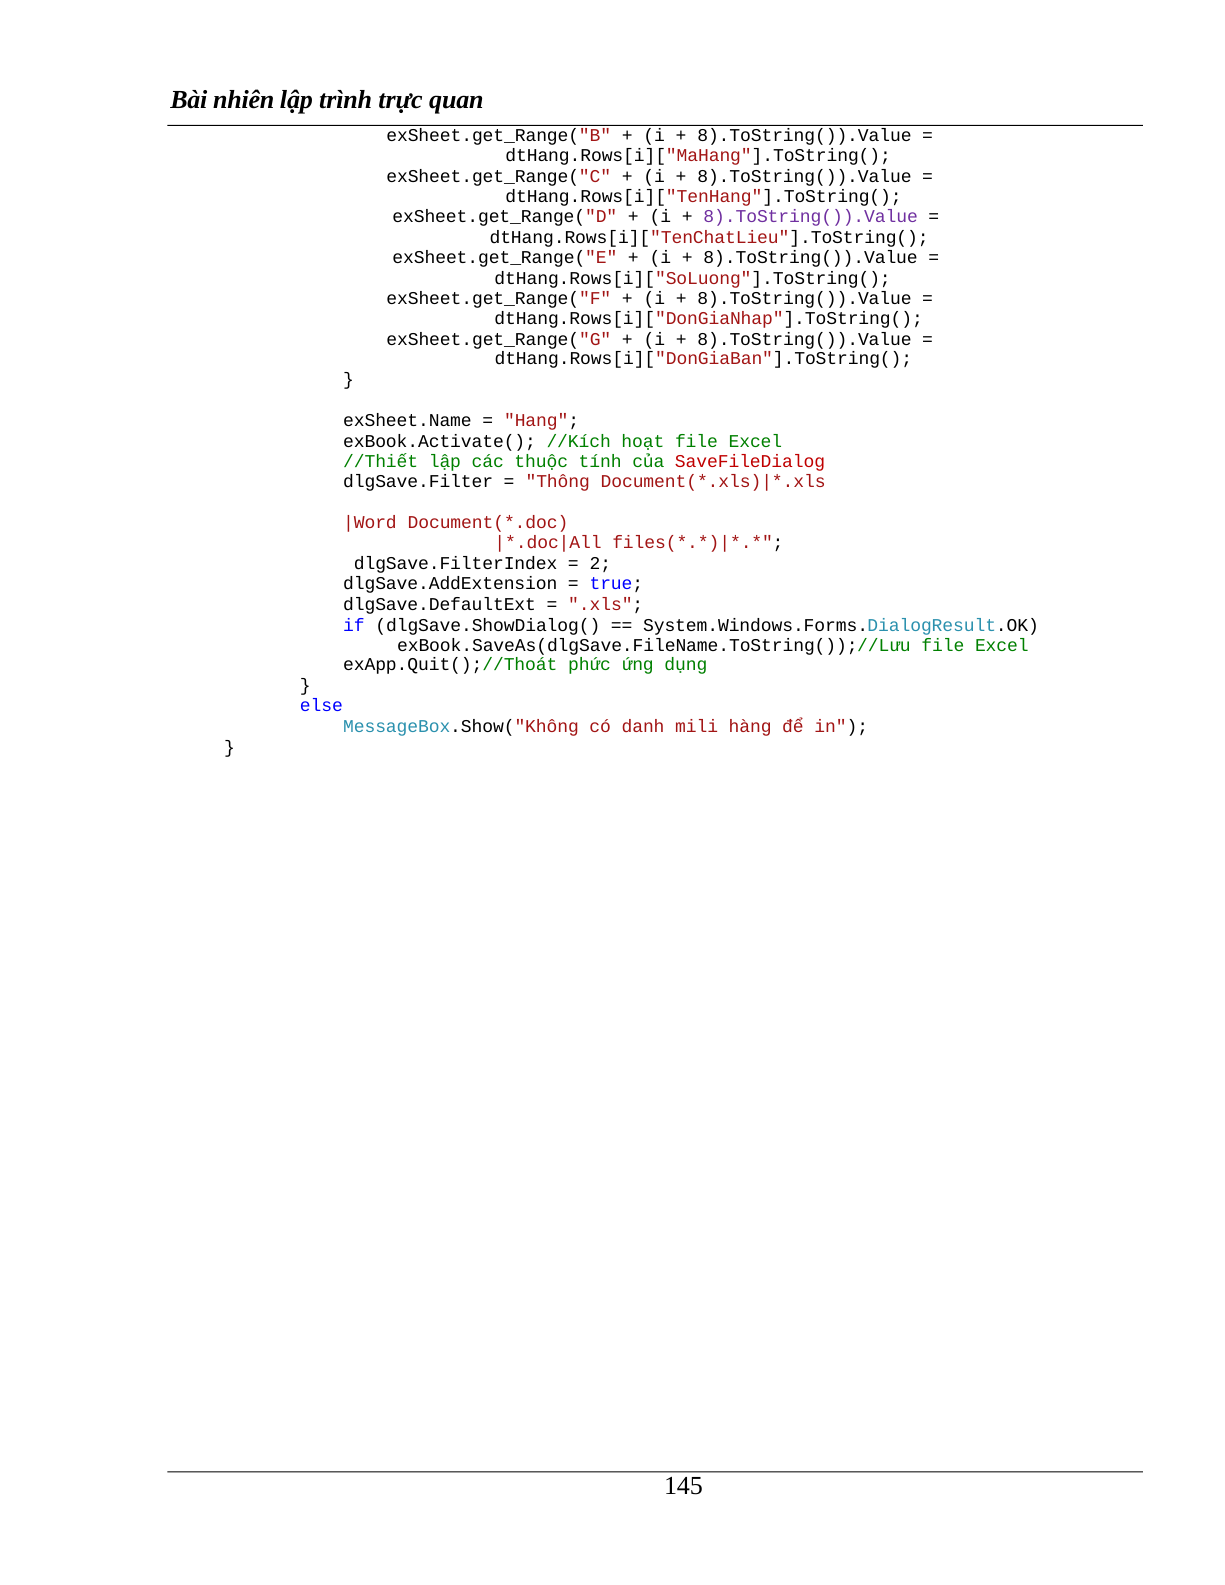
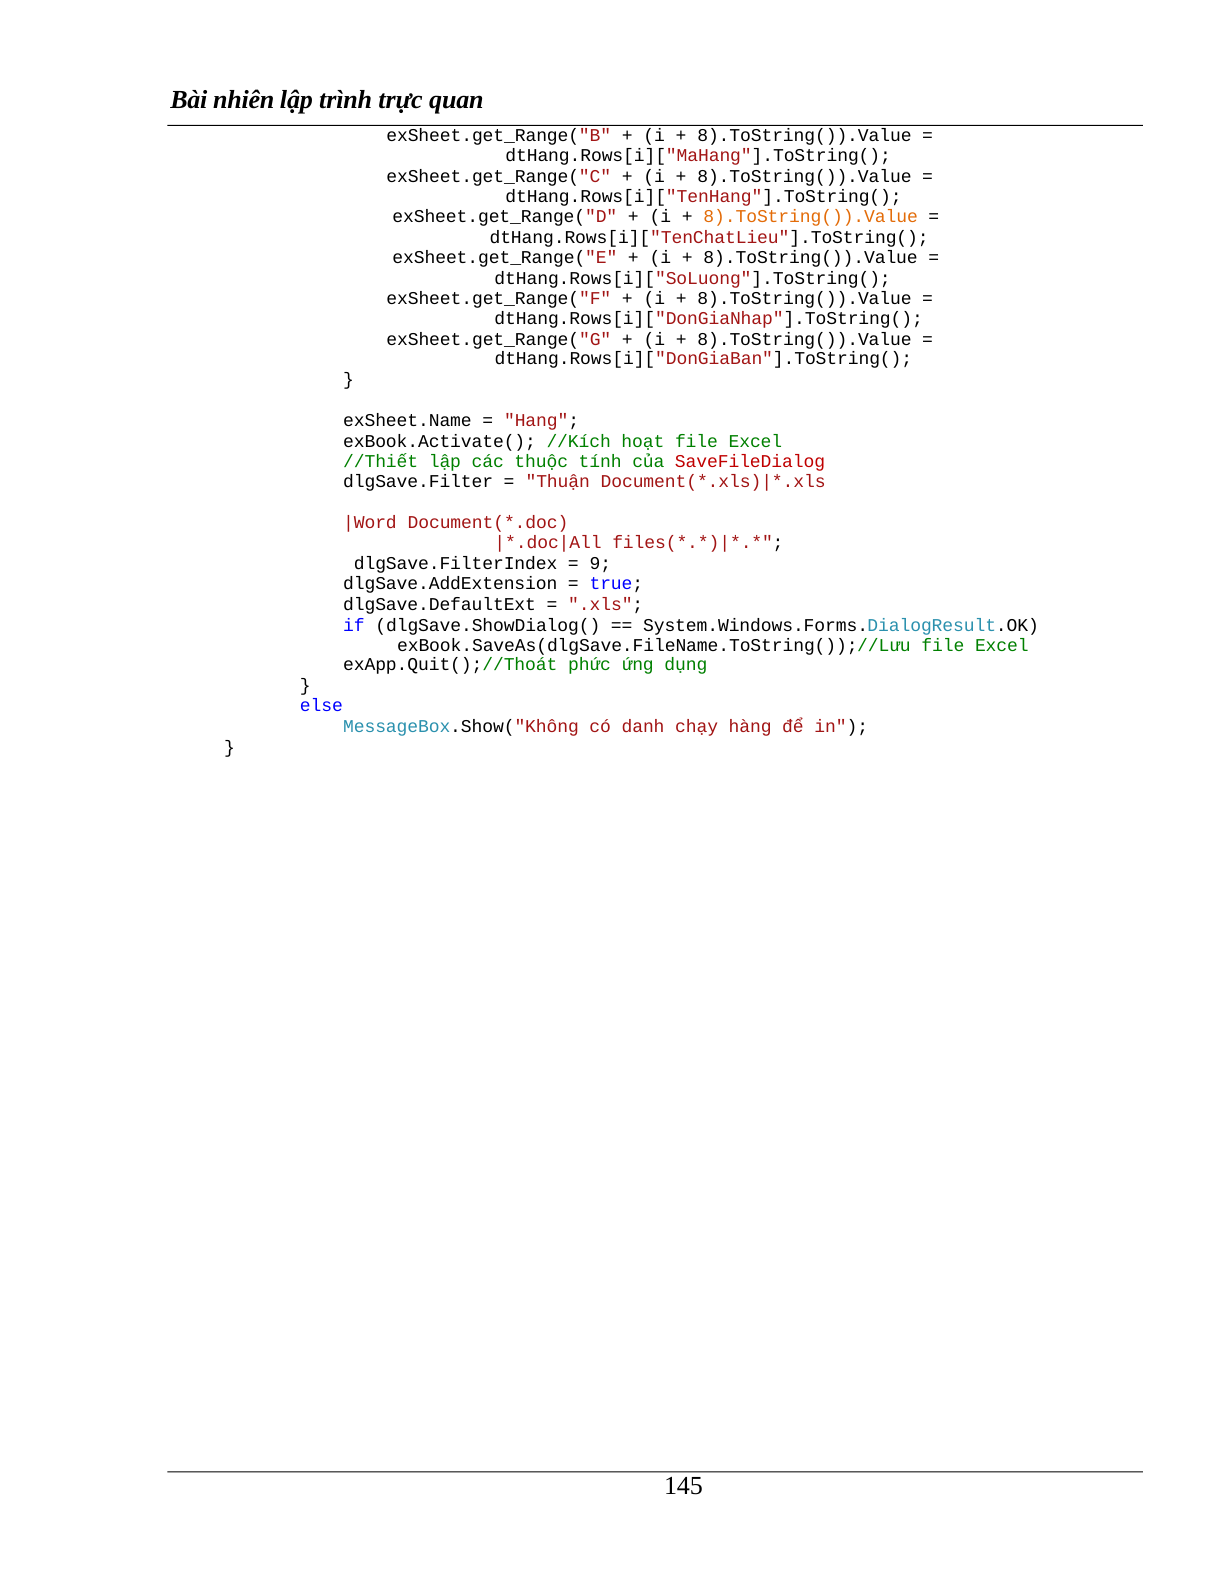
8).ToString()).Value at (811, 217) colour: purple -> orange
Thông: Thông -> Thuận
2: 2 -> 9
mili: mili -> chạy
